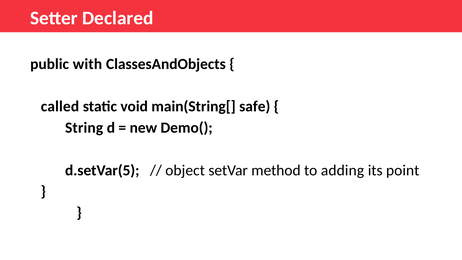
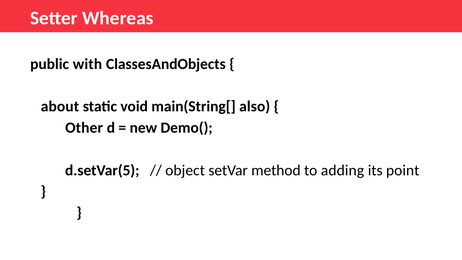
Declared: Declared -> Whereas
called: called -> about
safe: safe -> also
String: String -> Other
